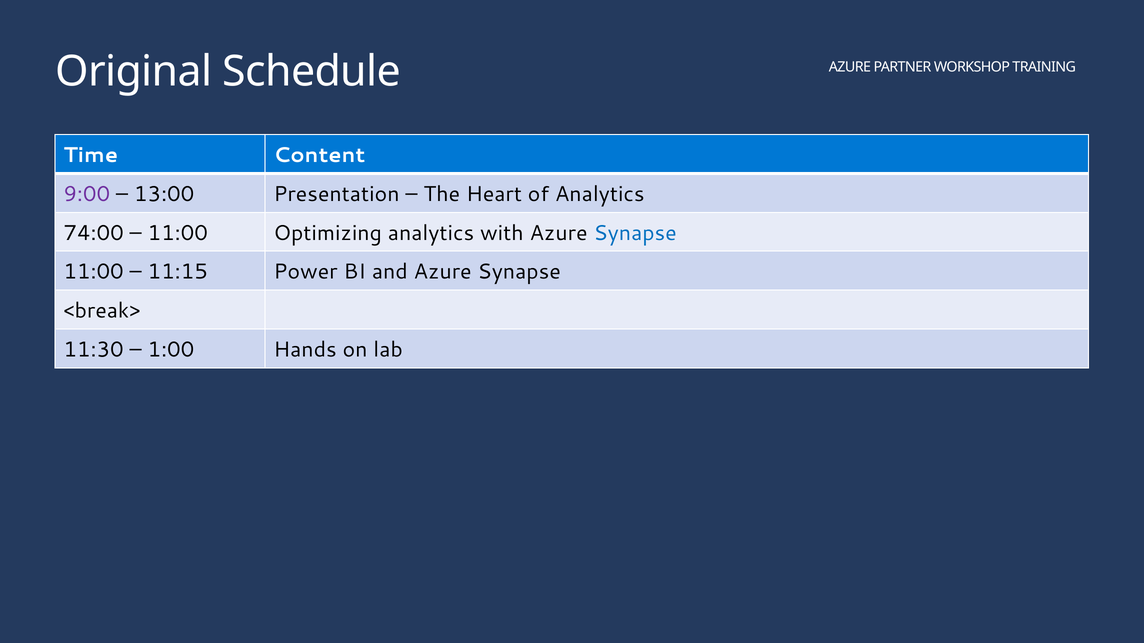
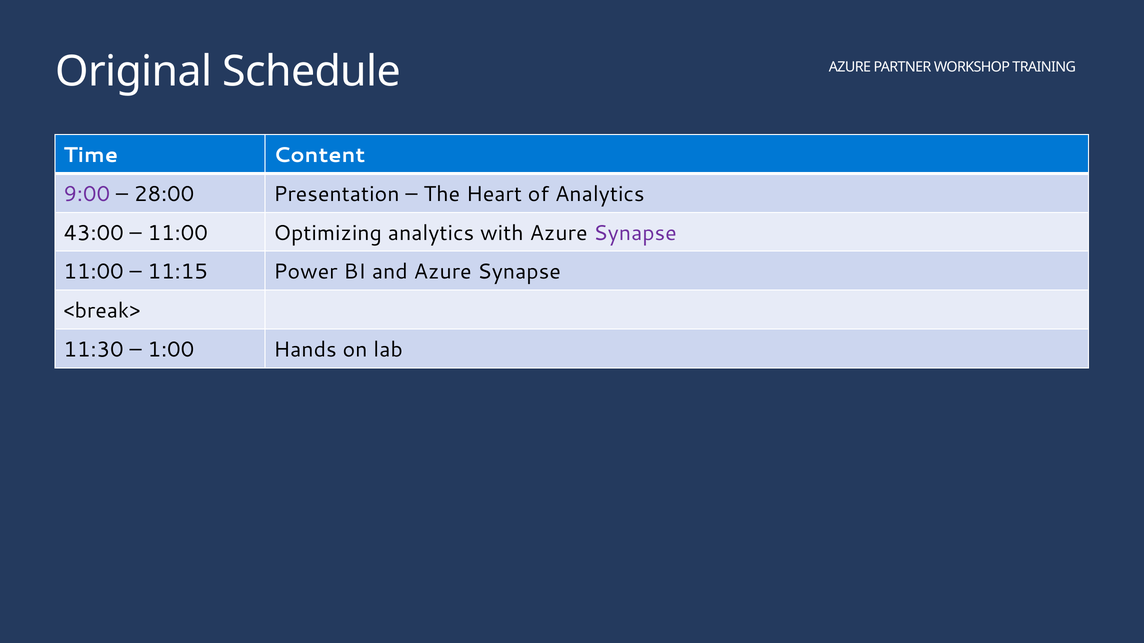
13:00: 13:00 -> 28:00
74:00: 74:00 -> 43:00
Synapse at (635, 233) colour: blue -> purple
